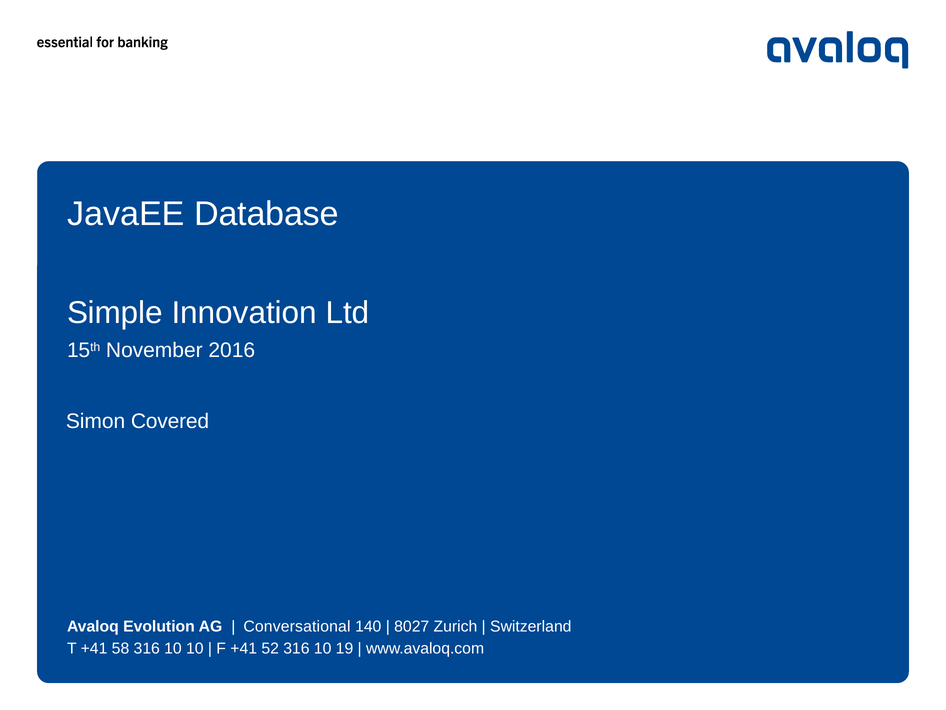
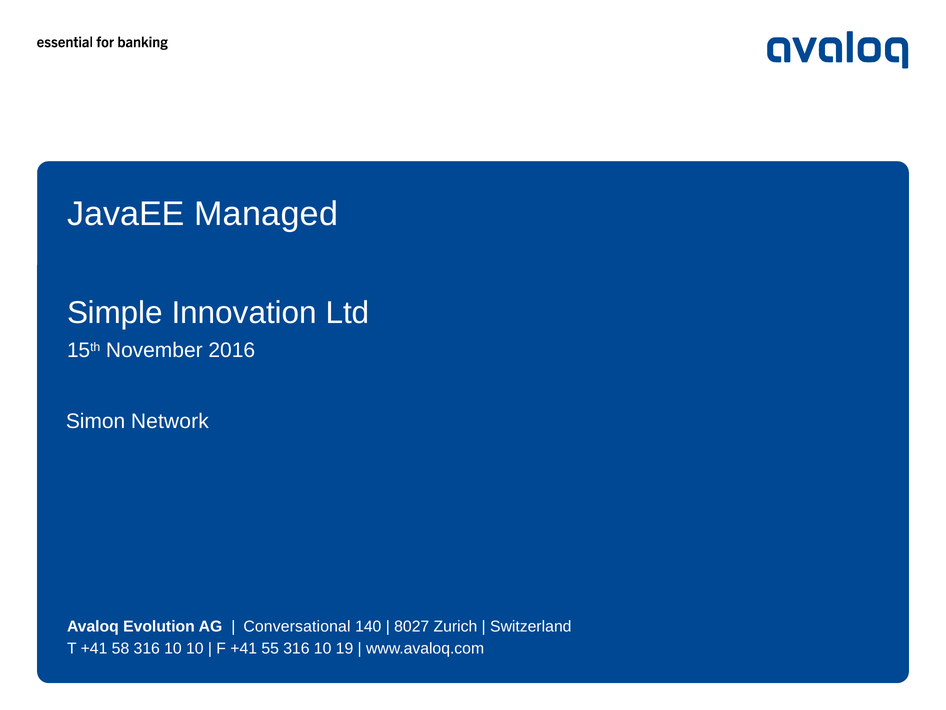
Database: Database -> Managed
Covered: Covered -> Network
52: 52 -> 55
